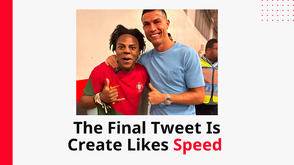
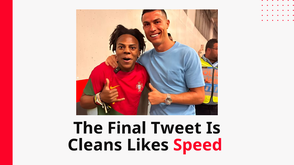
Create: Create -> Cleans
